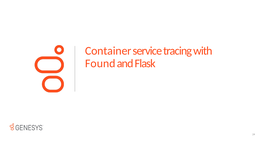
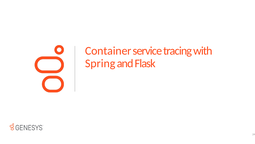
Found: Found -> Spring
